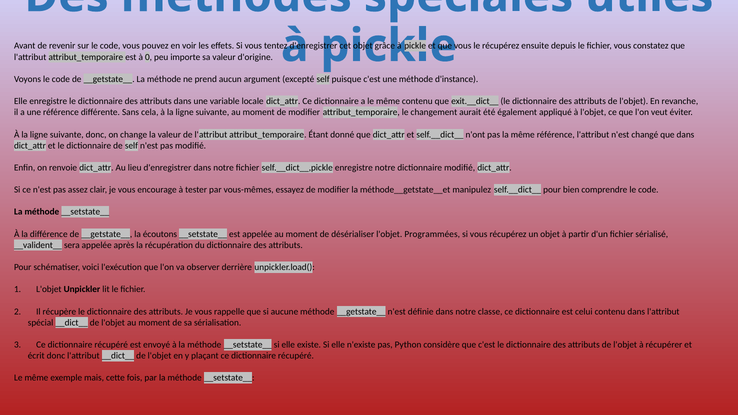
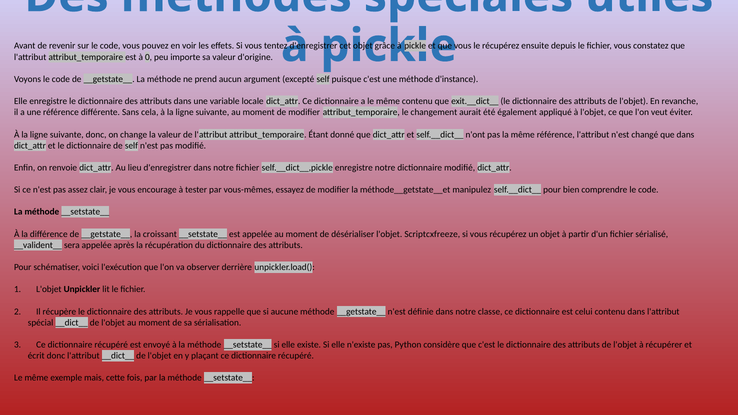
écoutons: écoutons -> croissant
Programmées: Programmées -> Scriptcxfreeze
